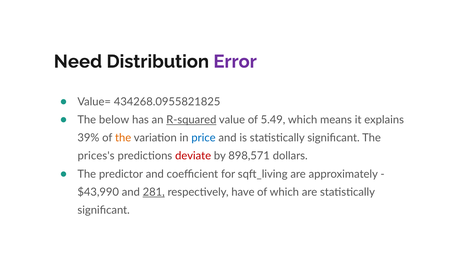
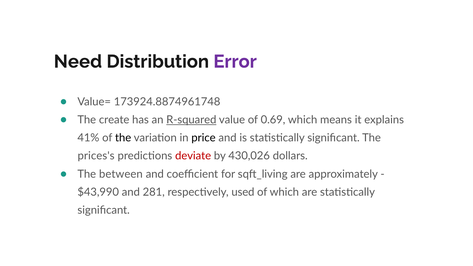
434268.0955821825: 434268.0955821825 -> 173924.8874961748
below: below -> create
5.49: 5.49 -> 0.69
39%: 39% -> 41%
the at (123, 138) colour: orange -> black
price colour: blue -> black
898,571: 898,571 -> 430,026
predictor: predictor -> between
281 underline: present -> none
have: have -> used
